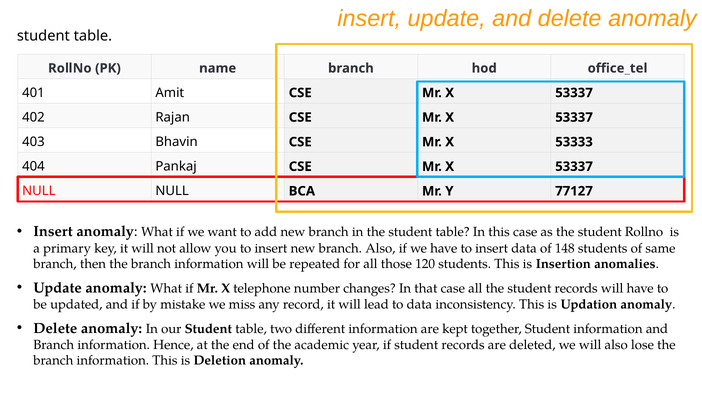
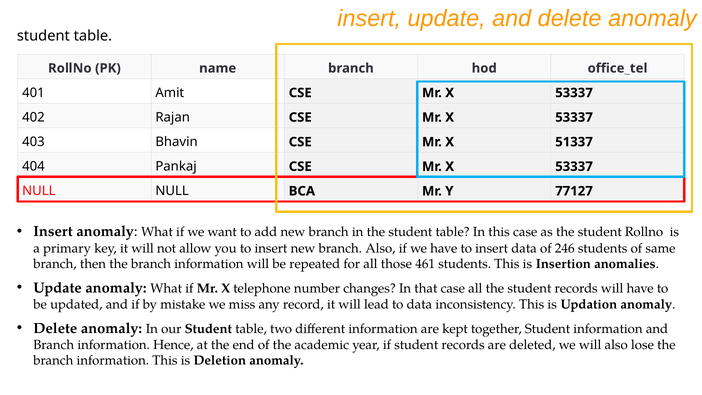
53333: 53333 -> 51337
148: 148 -> 246
120: 120 -> 461
